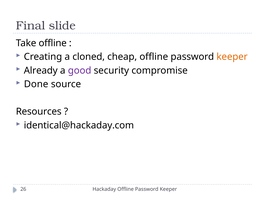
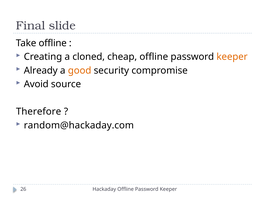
good colour: purple -> orange
Done: Done -> Avoid
Resources: Resources -> Therefore
identical@hackaday.com: identical@hackaday.com -> random@hackaday.com
